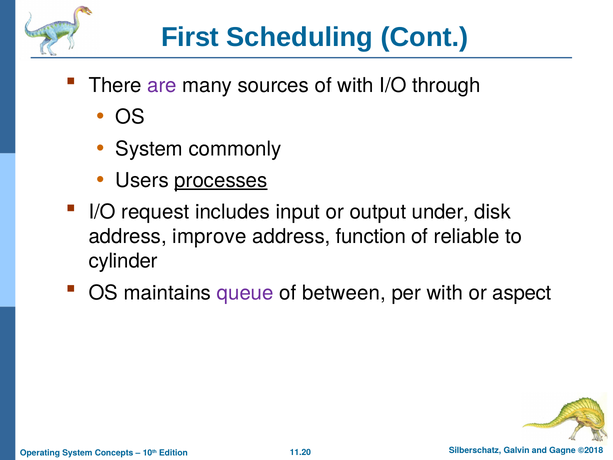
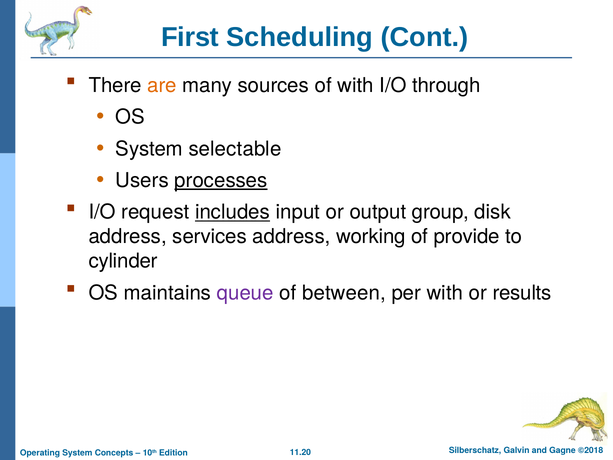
are colour: purple -> orange
commonly: commonly -> selectable
includes underline: none -> present
under: under -> group
improve: improve -> services
function: function -> working
reliable: reliable -> provide
aspect: aspect -> results
